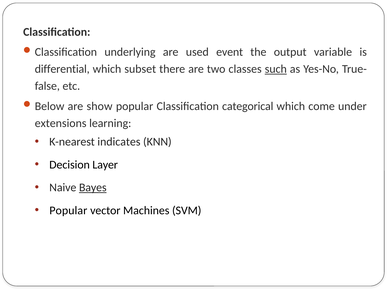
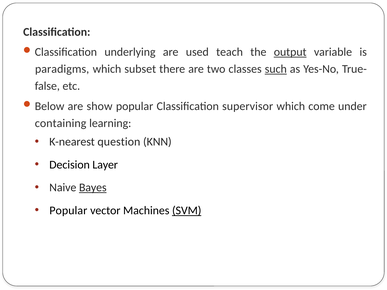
event: event -> teach
output underline: none -> present
differential: differential -> paradigms
categorical: categorical -> supervisor
extensions: extensions -> containing
indicates: indicates -> question
SVM underline: none -> present
